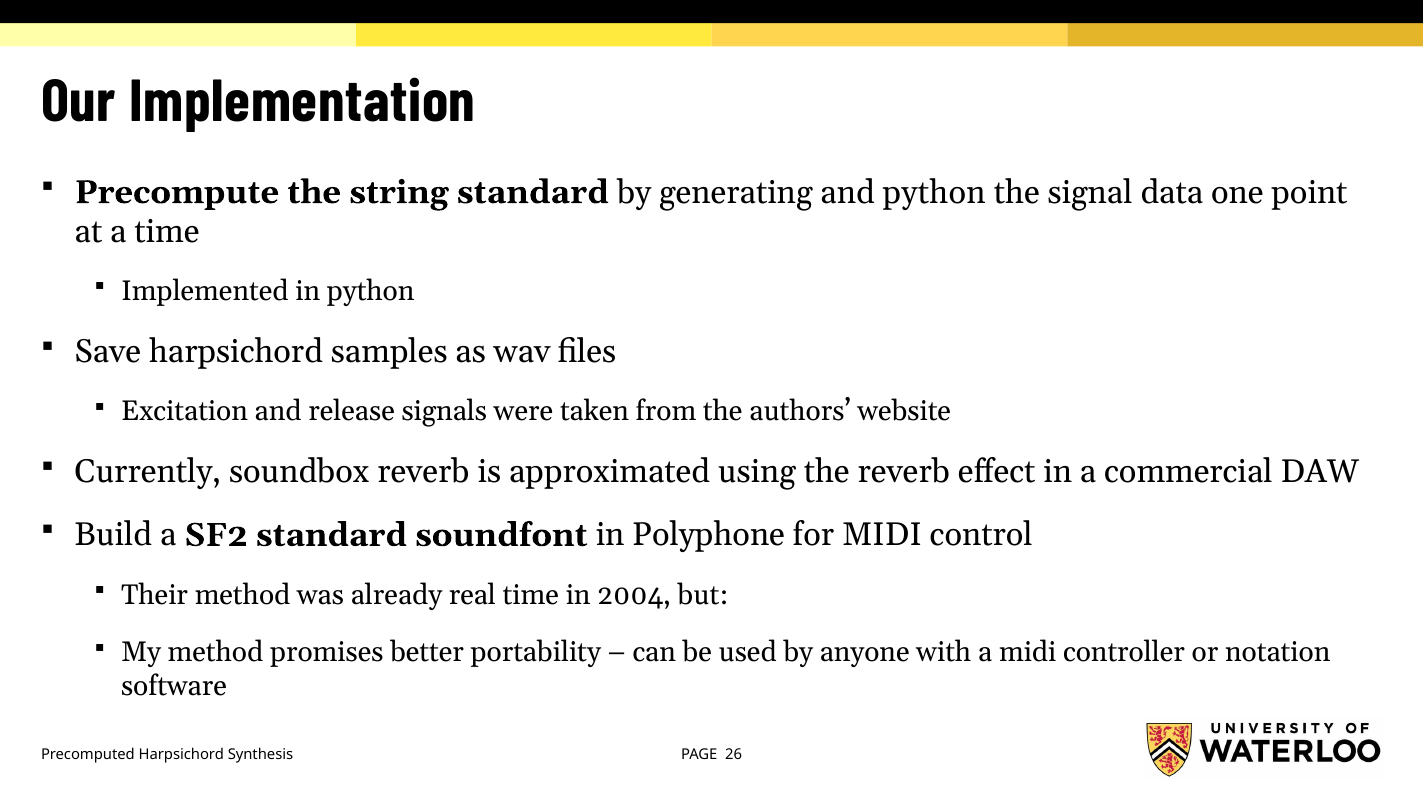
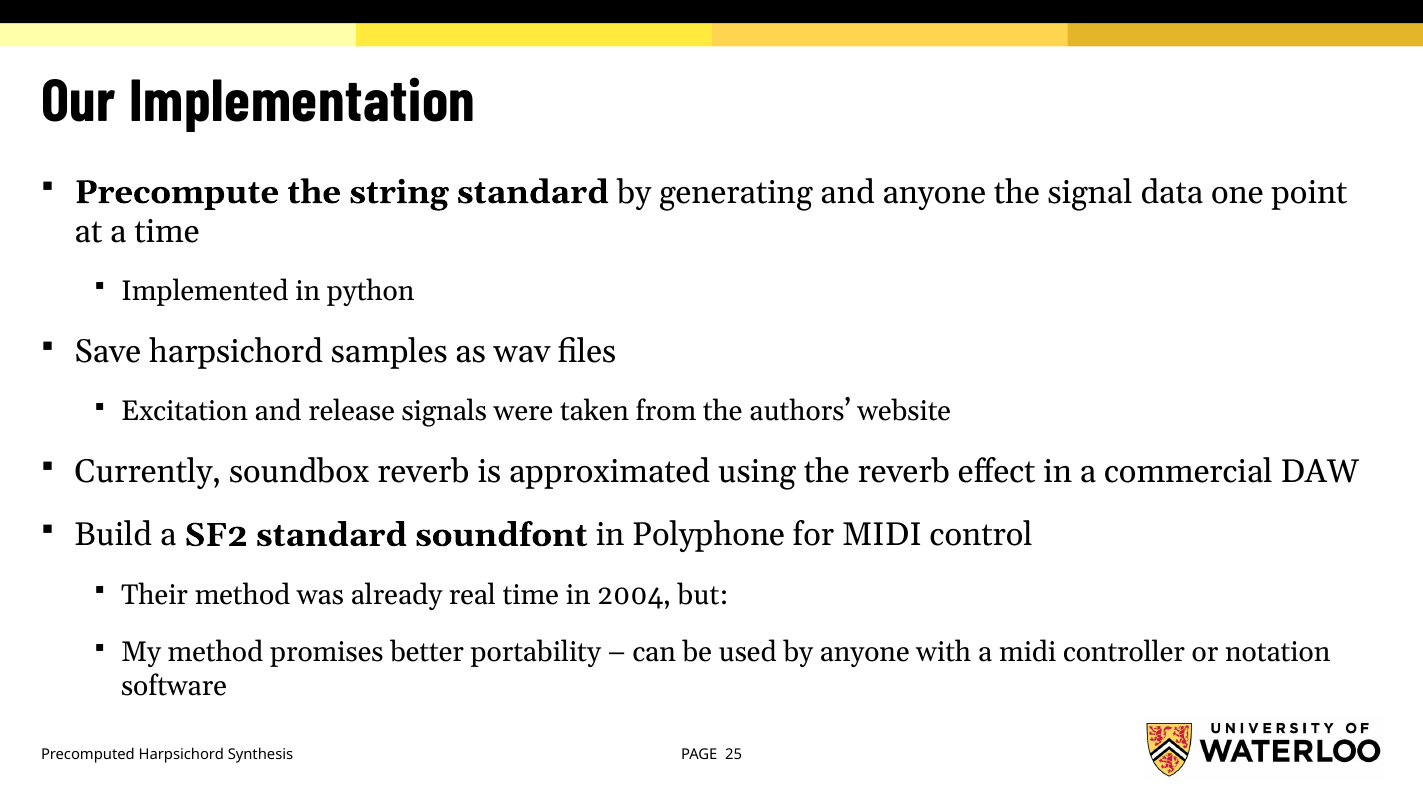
and python: python -> anyone
26: 26 -> 25
